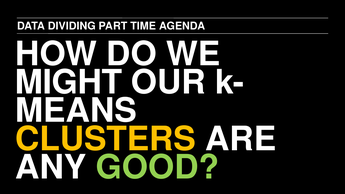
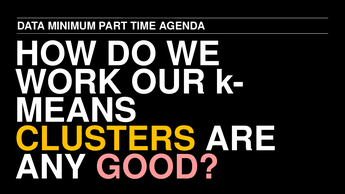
DIVIDING: DIVIDING -> MINIMUM
MIGHT: MIGHT -> WORK
GOOD colour: light green -> pink
